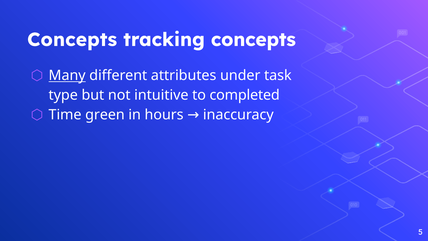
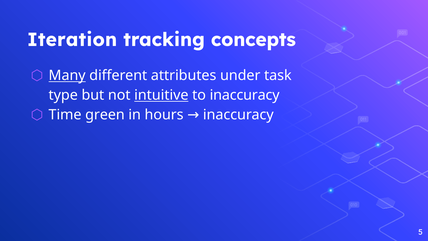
Concepts at (72, 40): Concepts -> Iteration
intuitive underline: none -> present
to completed: completed -> inaccuracy
